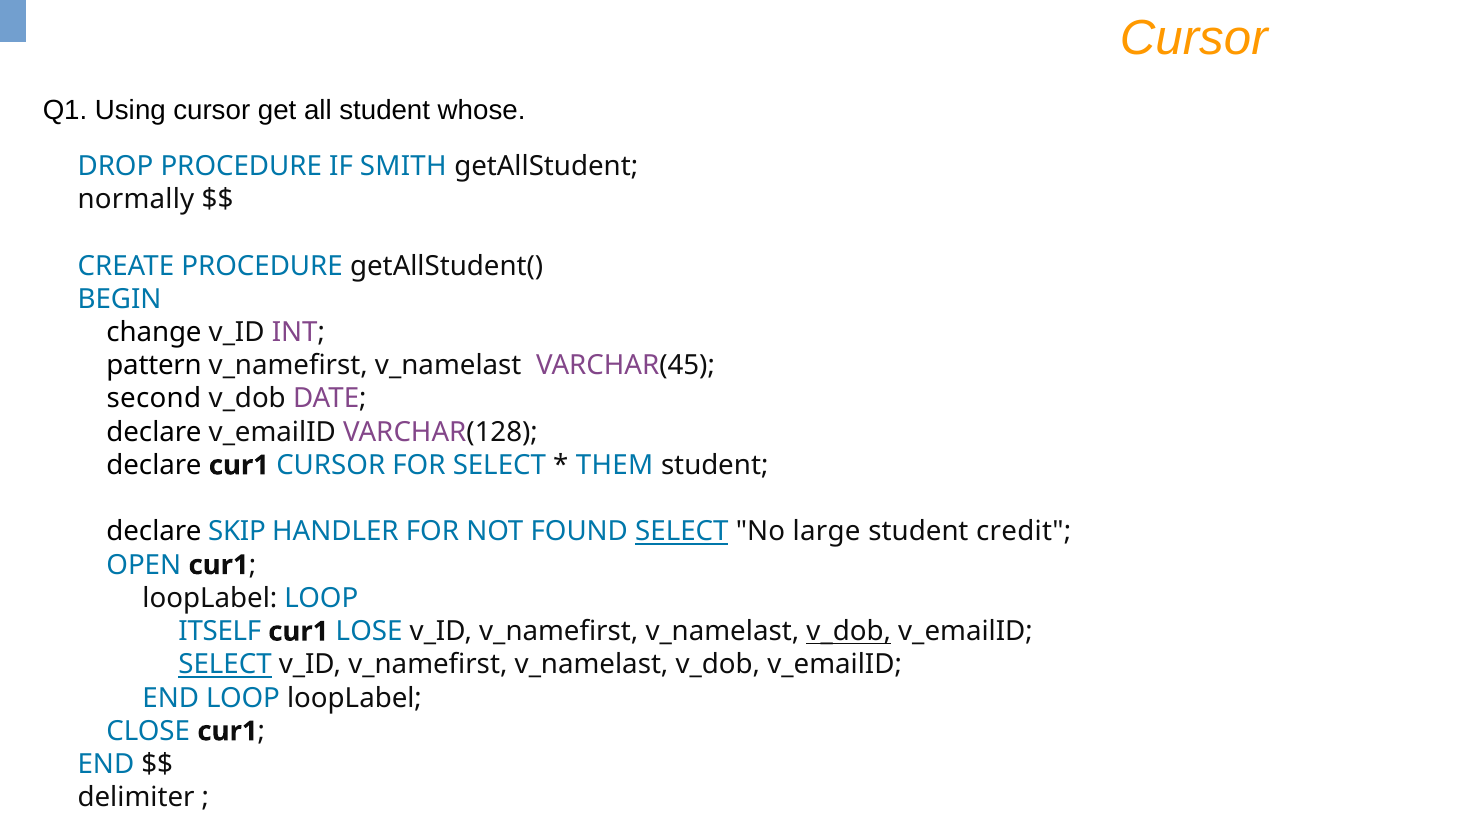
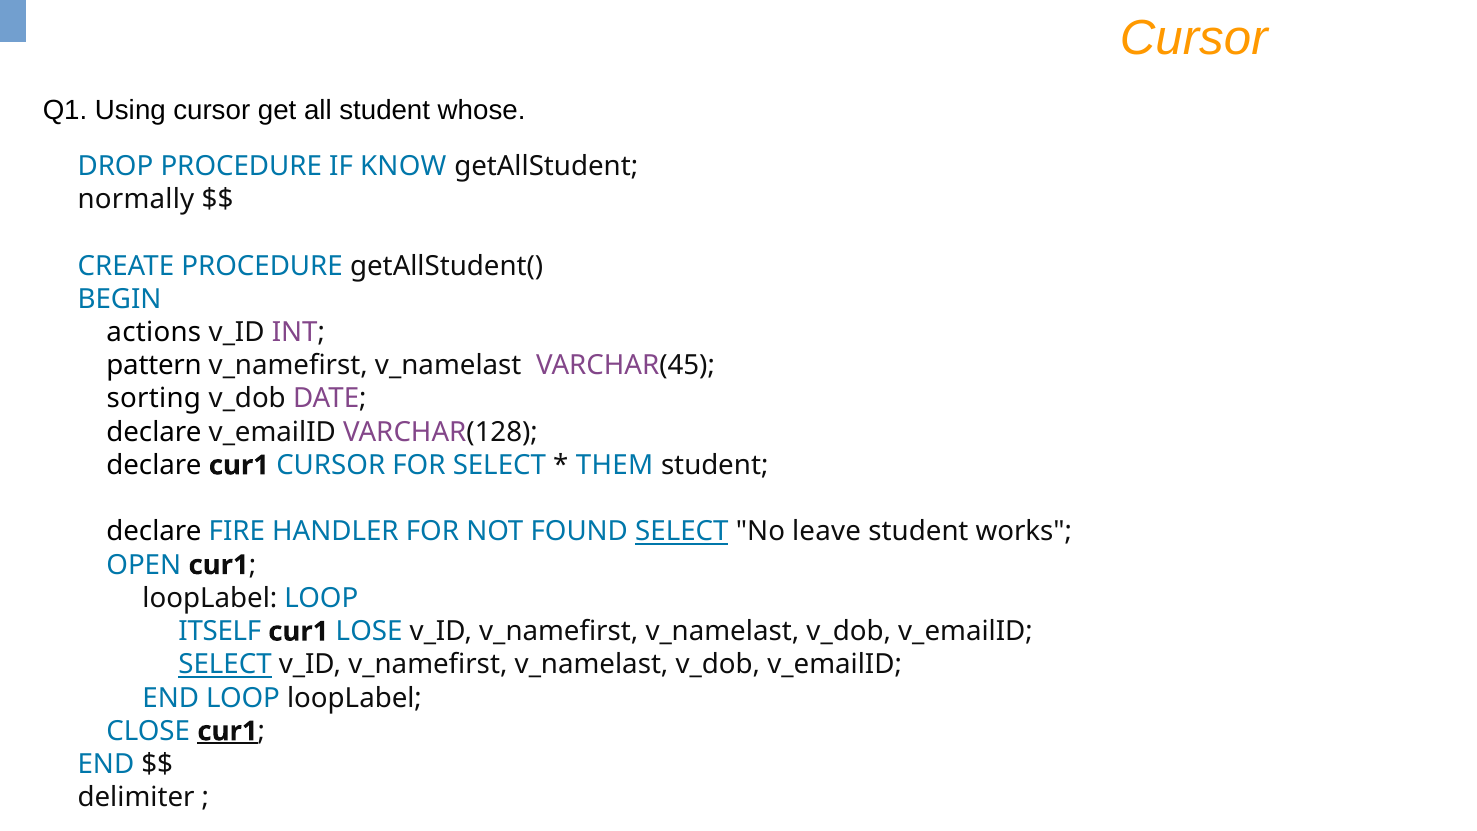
SMITH: SMITH -> KNOW
change: change -> actions
second: second -> sorting
SKIP: SKIP -> FIRE
large: large -> leave
credit: credit -> works
v_dob at (849, 631) underline: present -> none
cur1 at (227, 731) underline: none -> present
